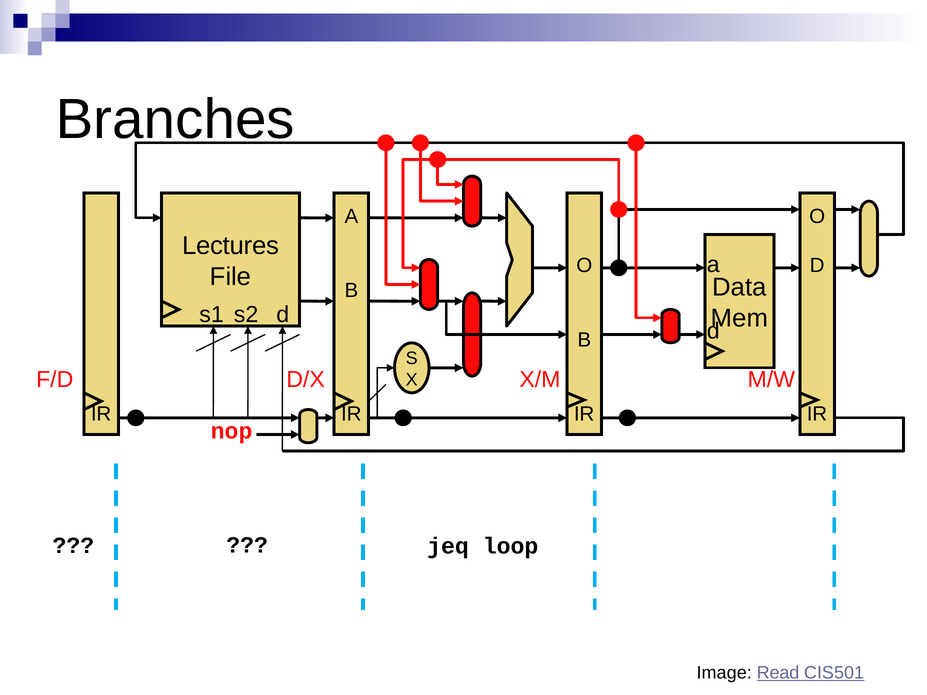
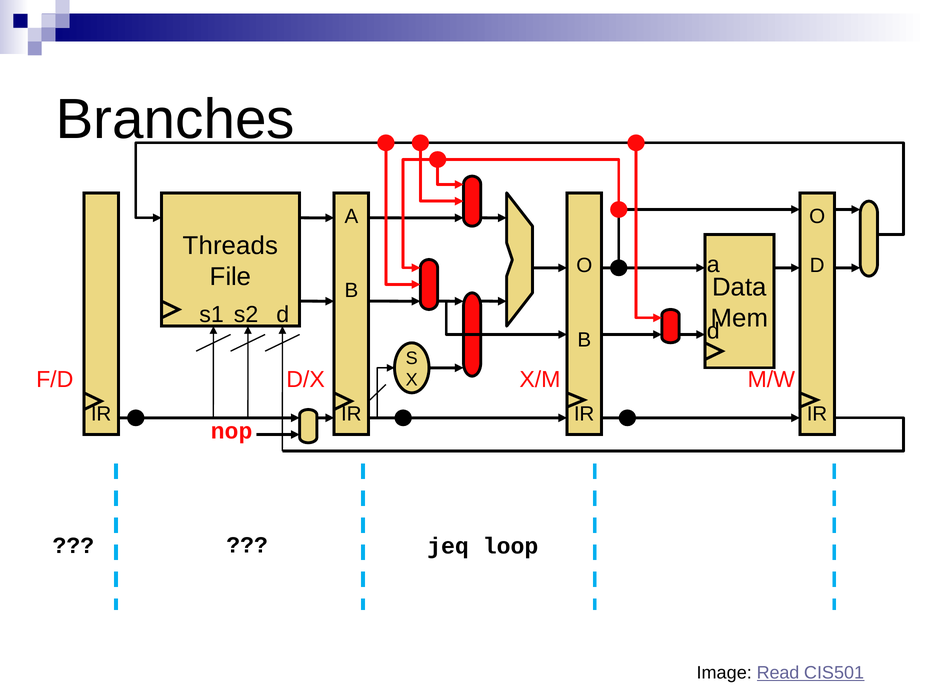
Lectures: Lectures -> Threads
